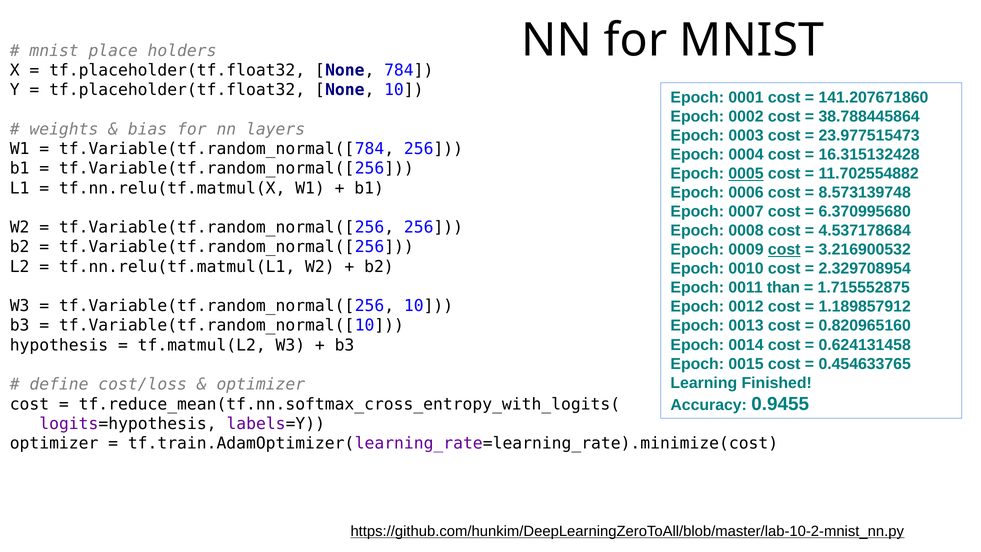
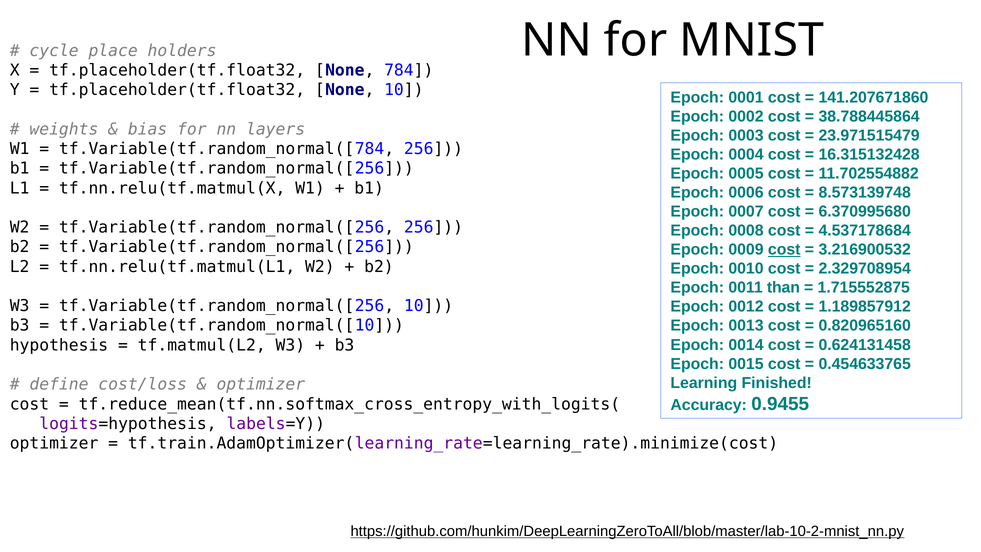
mnist at (54, 51): mnist -> cycle
23.977515473: 23.977515473 -> 23.971515479
0005 underline: present -> none
